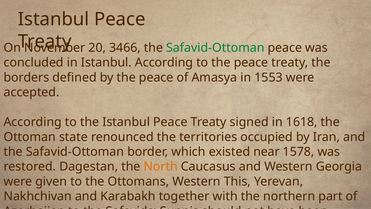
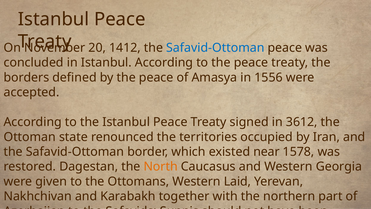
3466: 3466 -> 1412
Safavid-Ottoman at (215, 48) colour: green -> blue
1553: 1553 -> 1556
1618: 1618 -> 3612
This: This -> Laid
